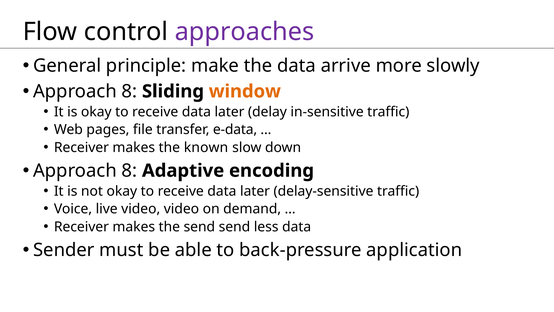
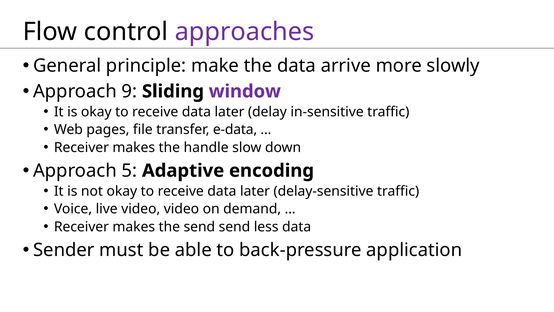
8 at (129, 91): 8 -> 9
window colour: orange -> purple
known: known -> handle
8 at (129, 170): 8 -> 5
